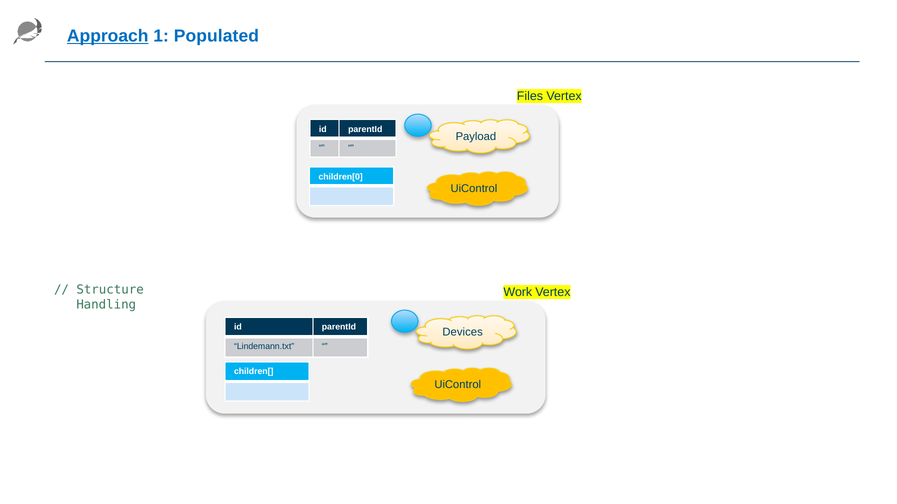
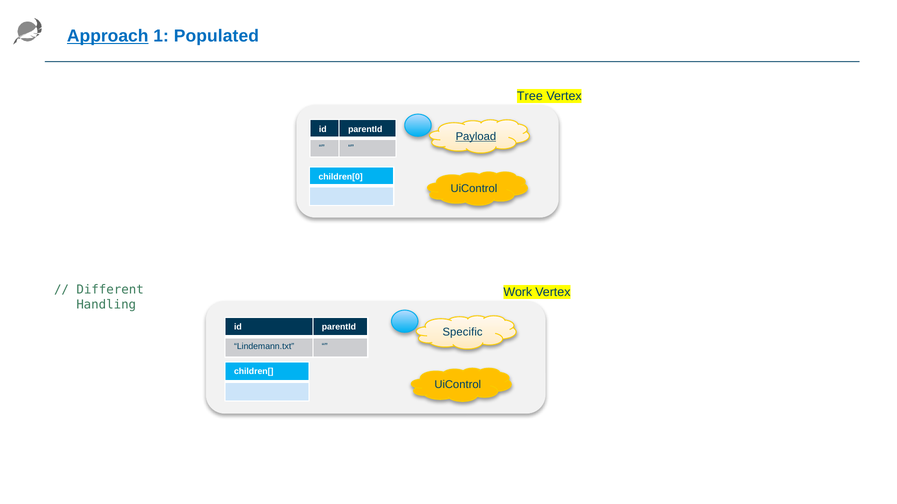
Files: Files -> Tree
Payload underline: none -> present
Structure: Structure -> Different
Devices: Devices -> Specific
